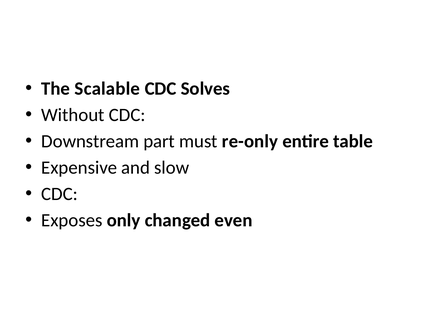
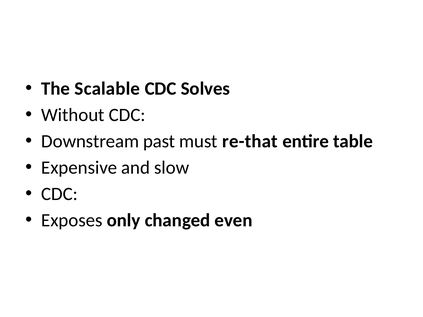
part: part -> past
re-only: re-only -> re-that
